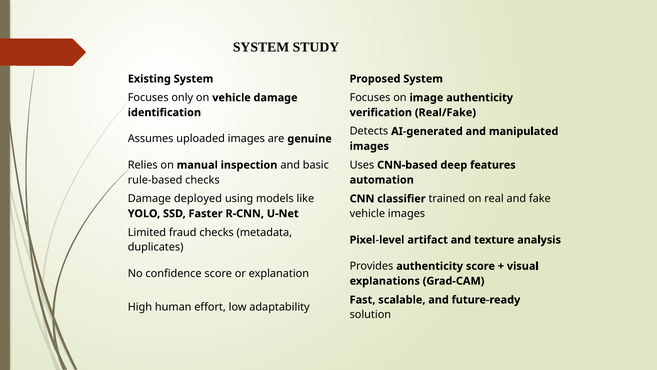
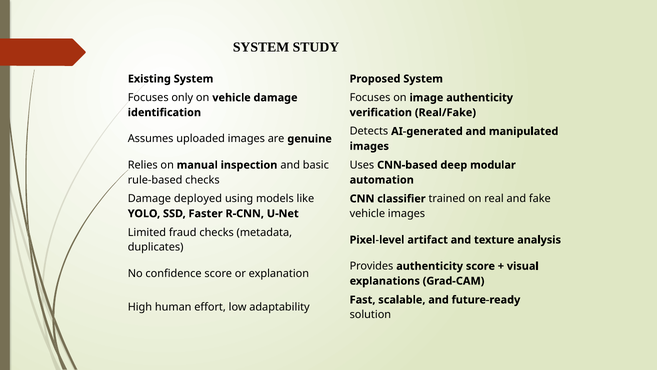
features: features -> modular
